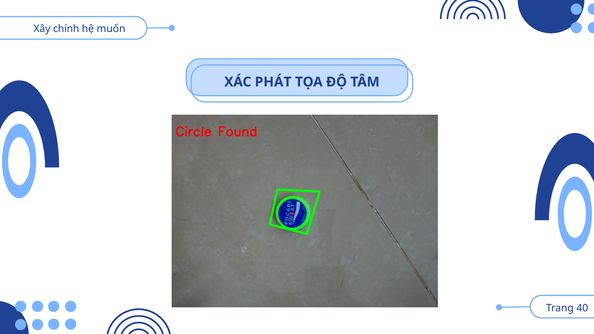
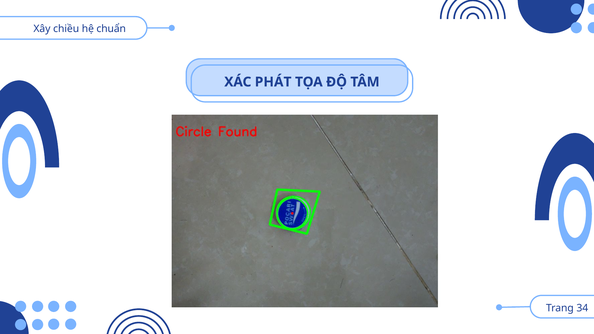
chính: chính -> chiều
muốn: muốn -> chuẩn
40: 40 -> 34
